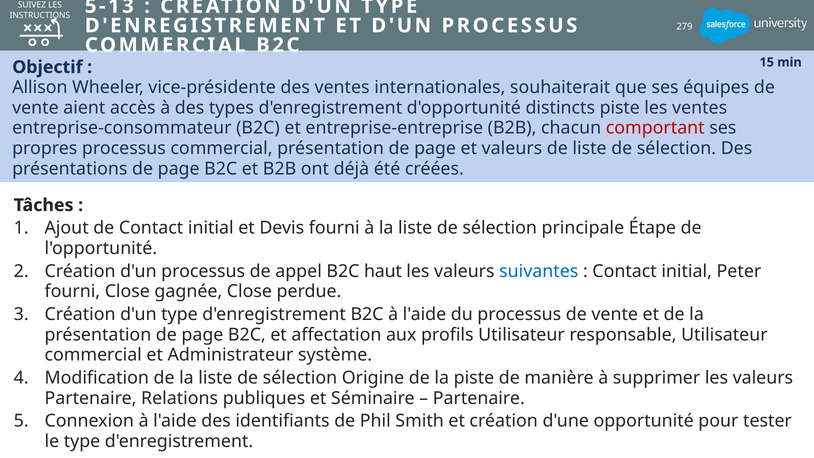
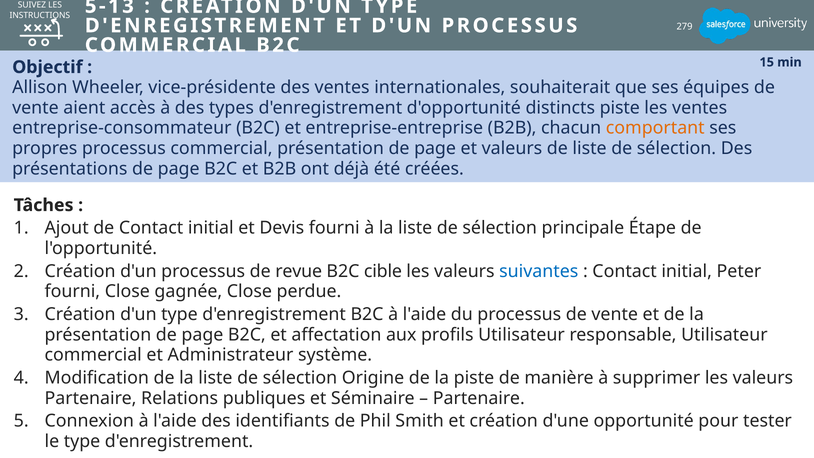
comportant colour: red -> orange
appel: appel -> revue
haut: haut -> cible
